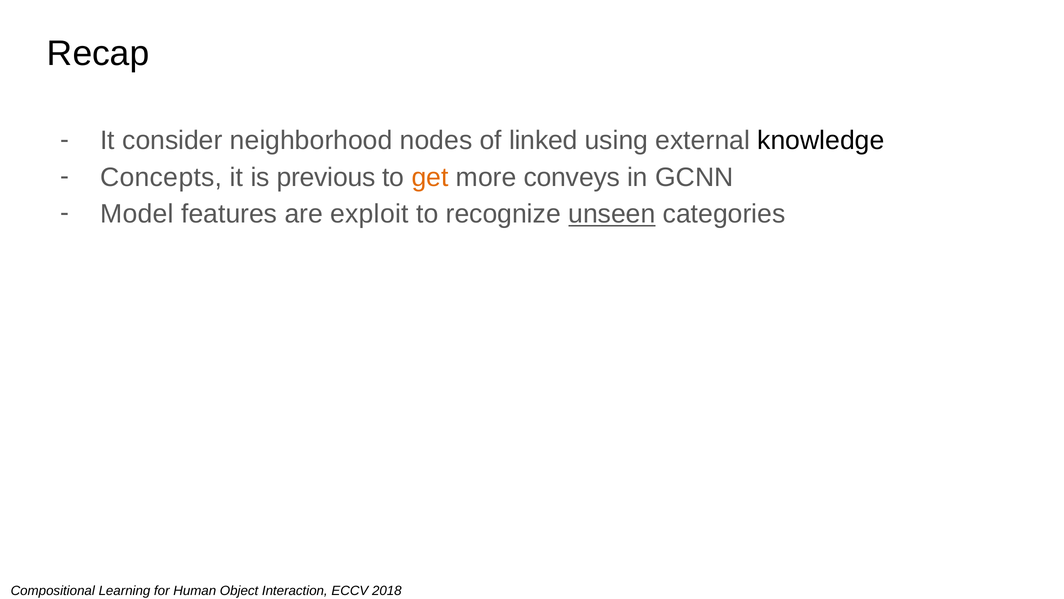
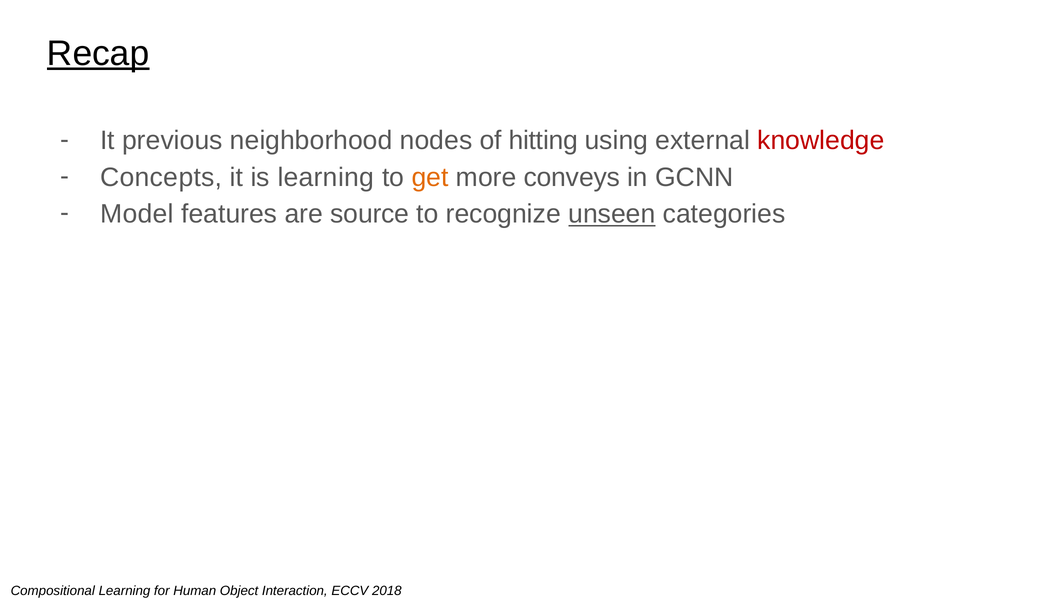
Recap underline: none -> present
consider: consider -> previous
linked: linked -> hitting
knowledge colour: black -> red
is previous: previous -> learning
exploit: exploit -> source
